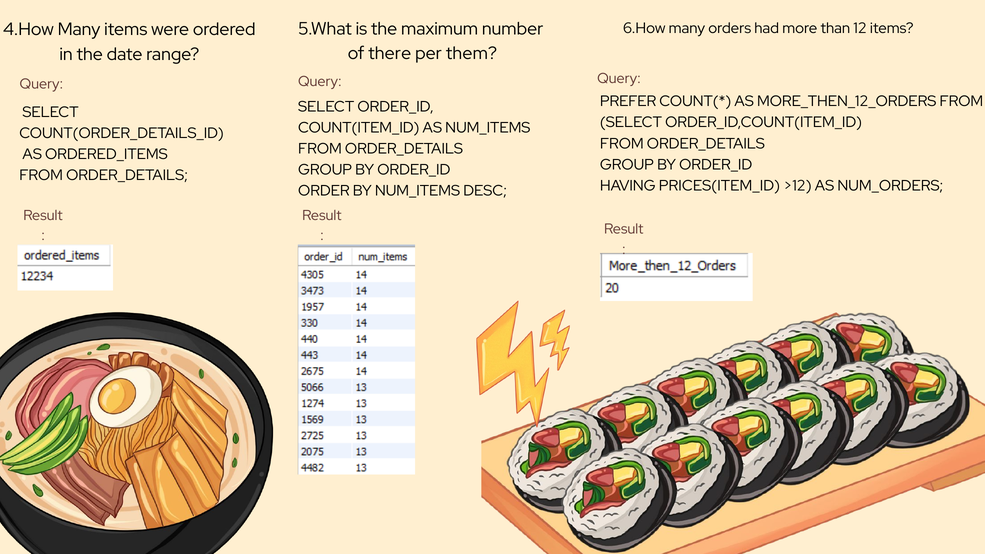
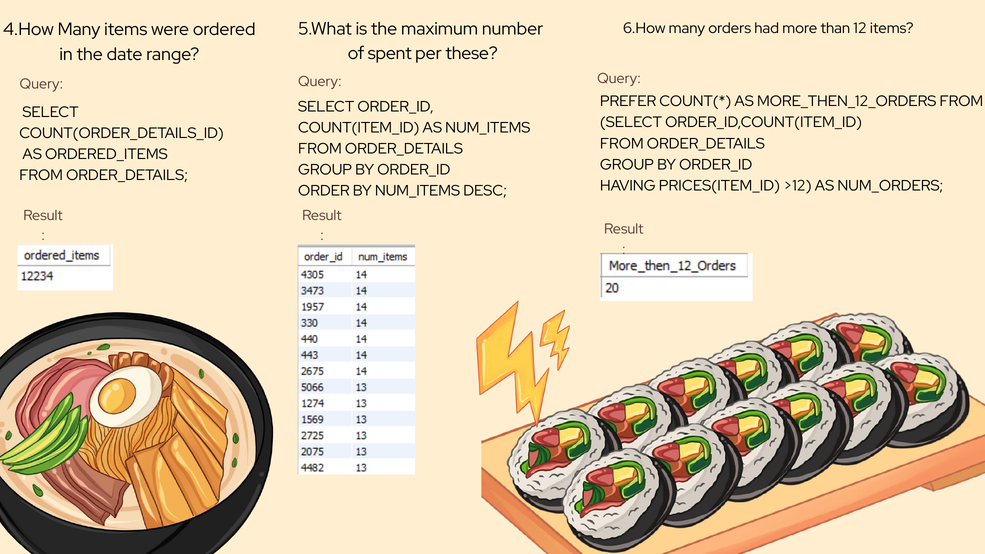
there: there -> spent
them: them -> these
